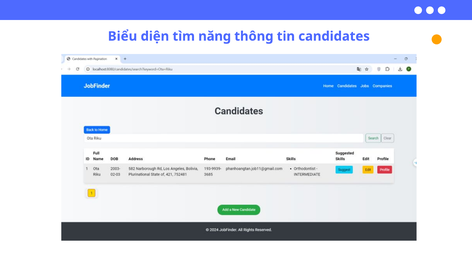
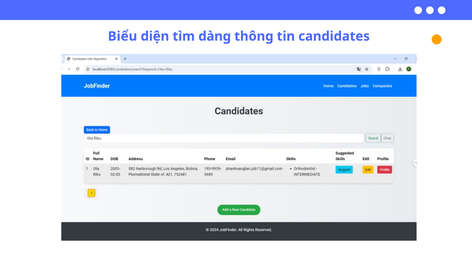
năng: năng -> dàng
